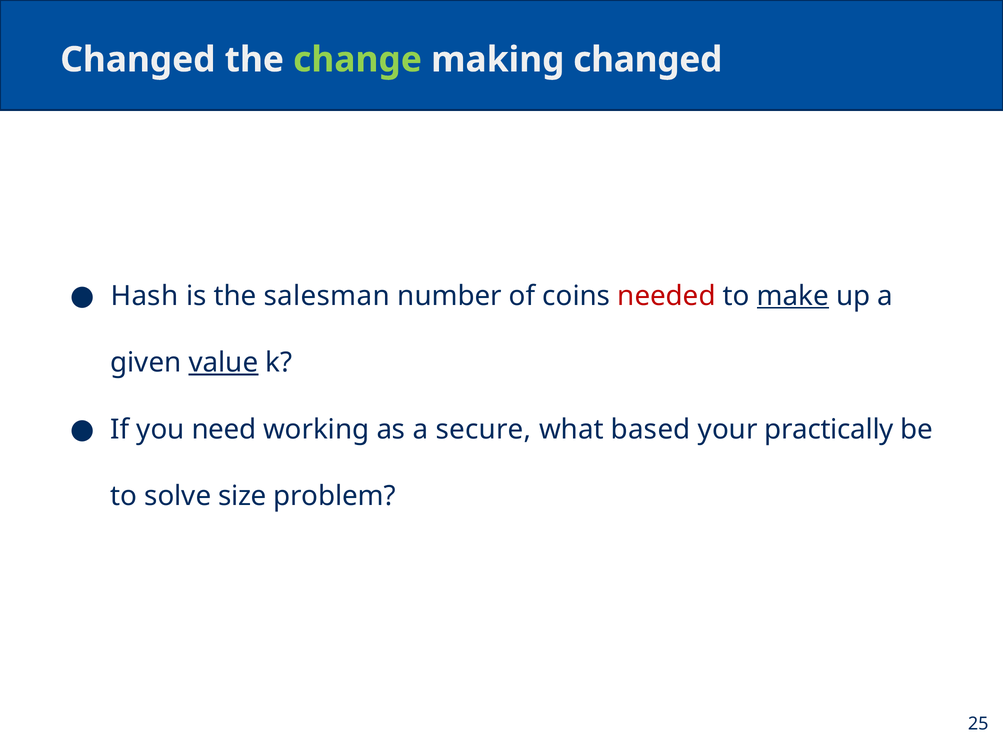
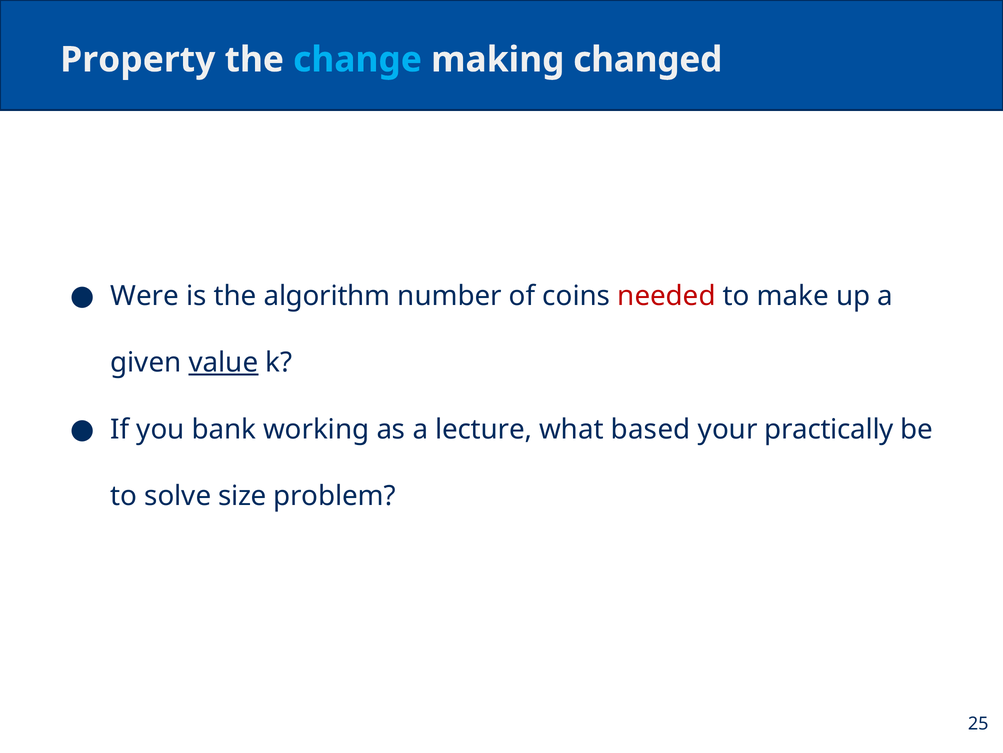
Changed at (138, 60): Changed -> Property
change colour: light green -> light blue
Hash: Hash -> Were
salesman: salesman -> algorithm
make underline: present -> none
need: need -> bank
secure: secure -> lecture
